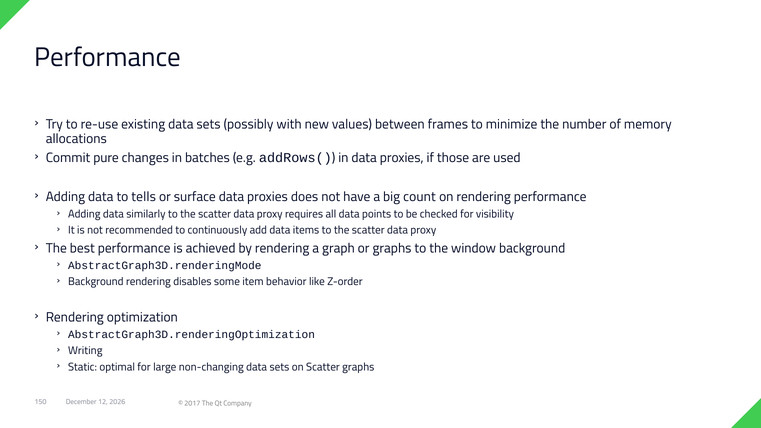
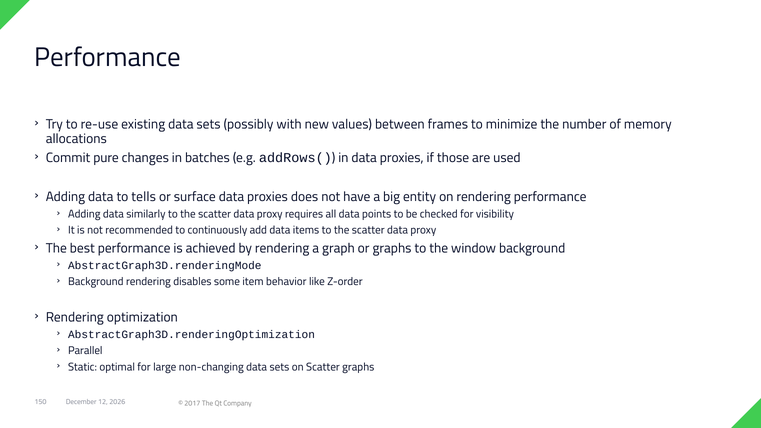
count: count -> entity
Writing: Writing -> Parallel
